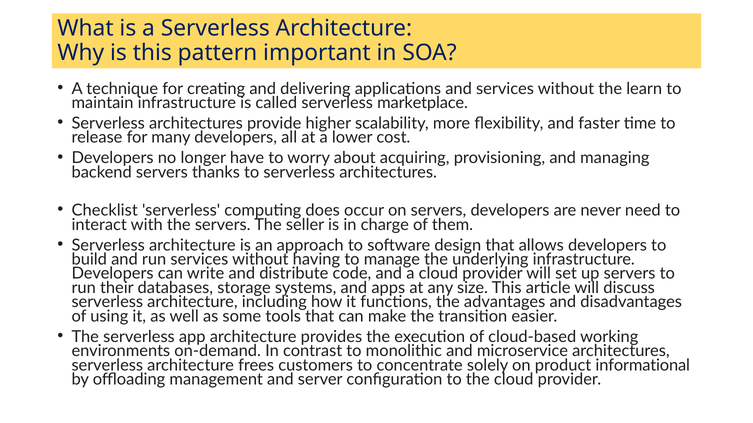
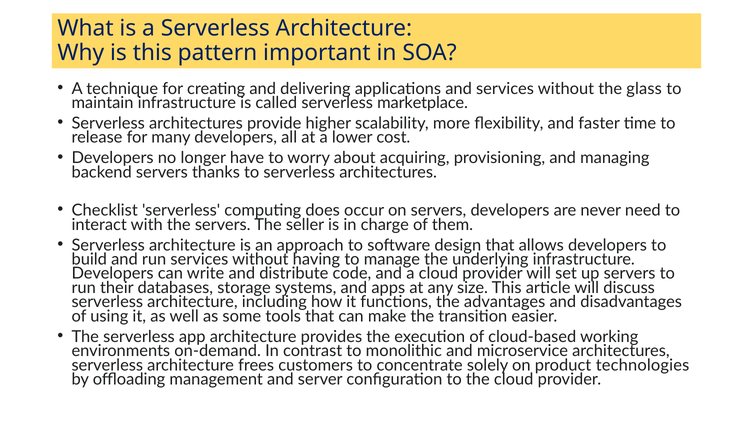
learn: learn -> glass
informational: informational -> technologies
